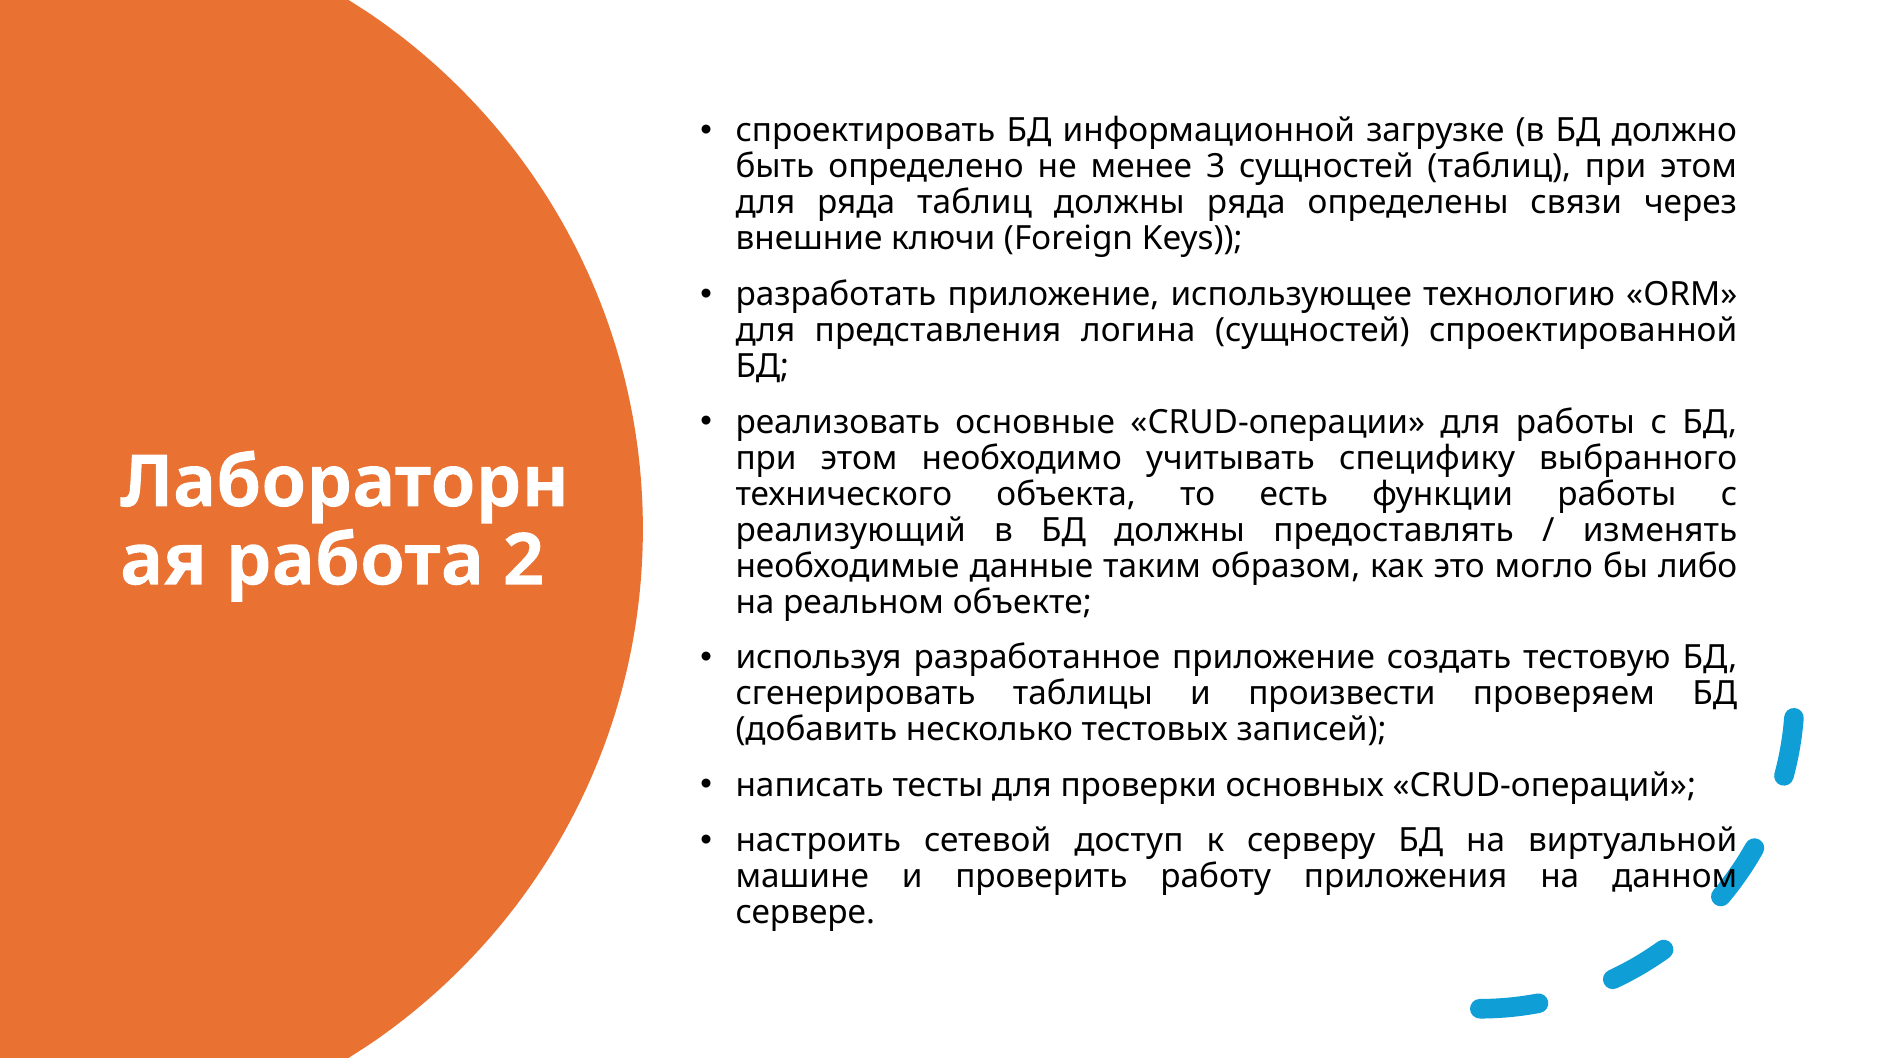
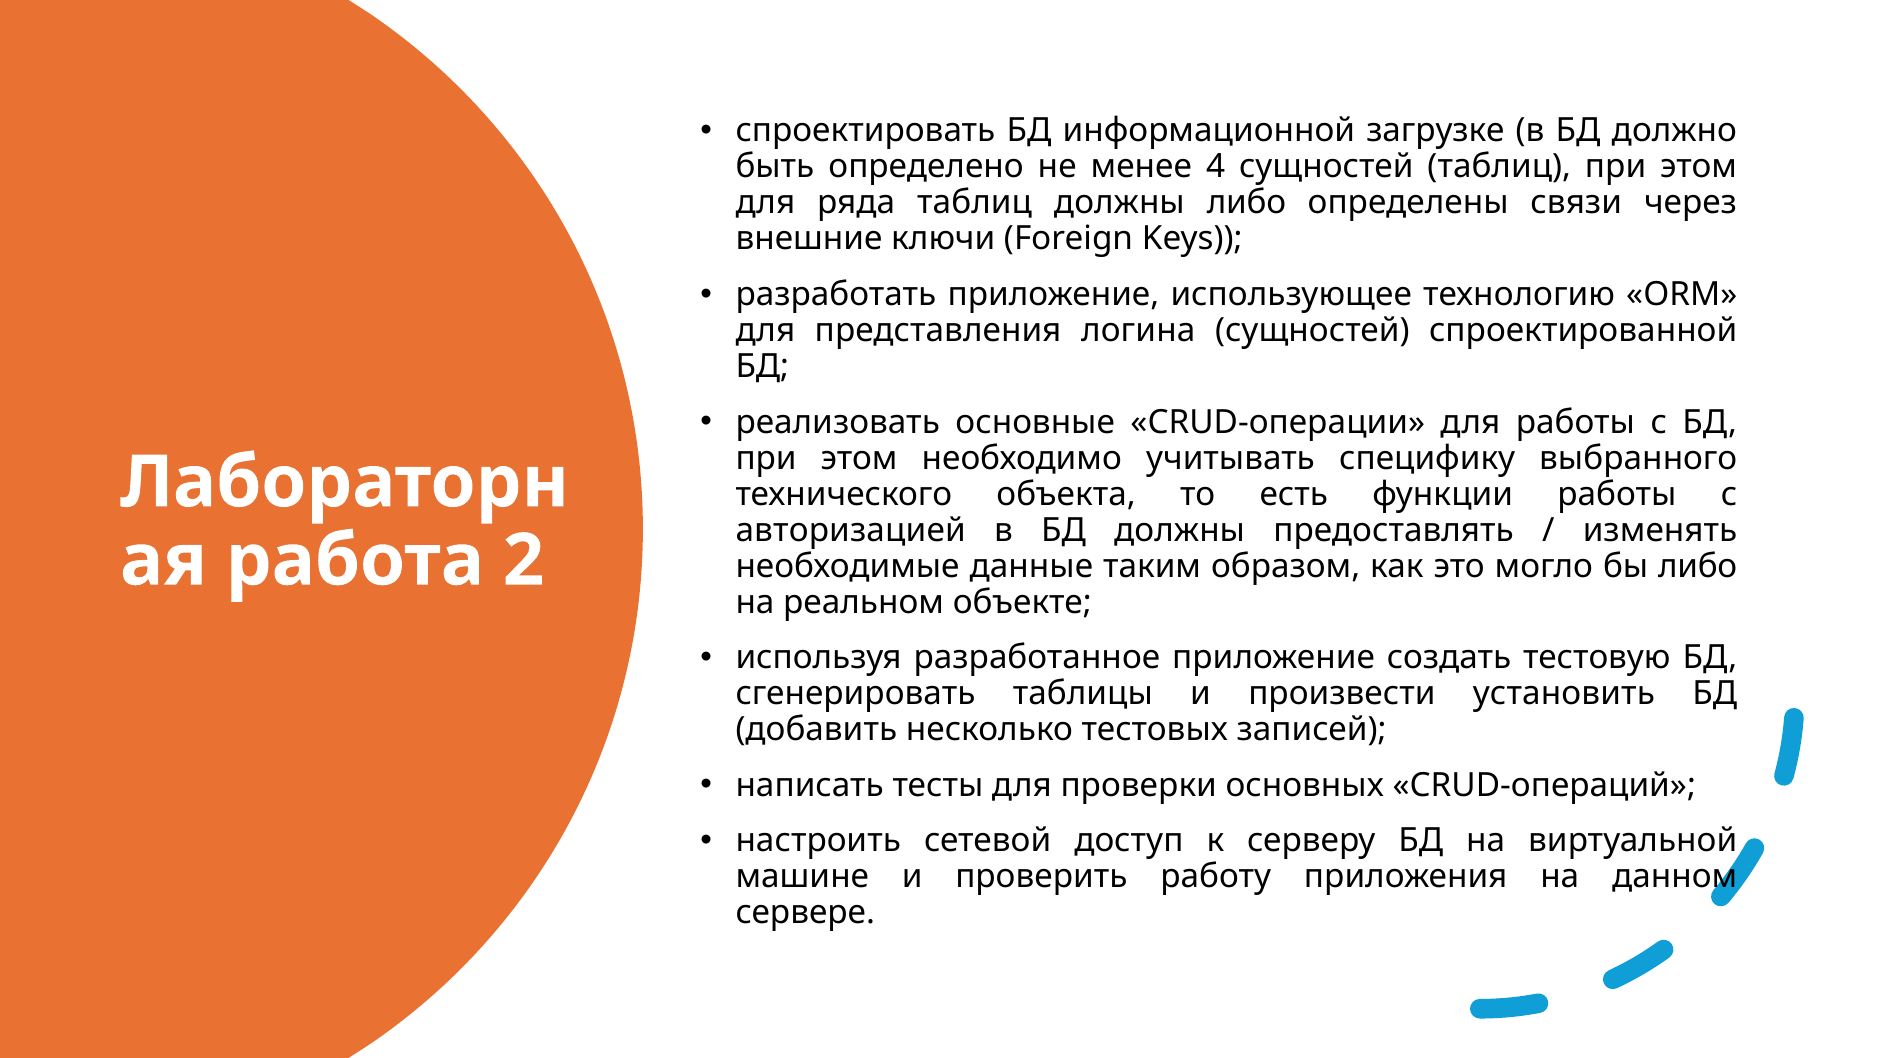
3: 3 -> 4
должны ряда: ряда -> либо
реализующий: реализующий -> авторизацией
проверяем: проверяем -> установить
